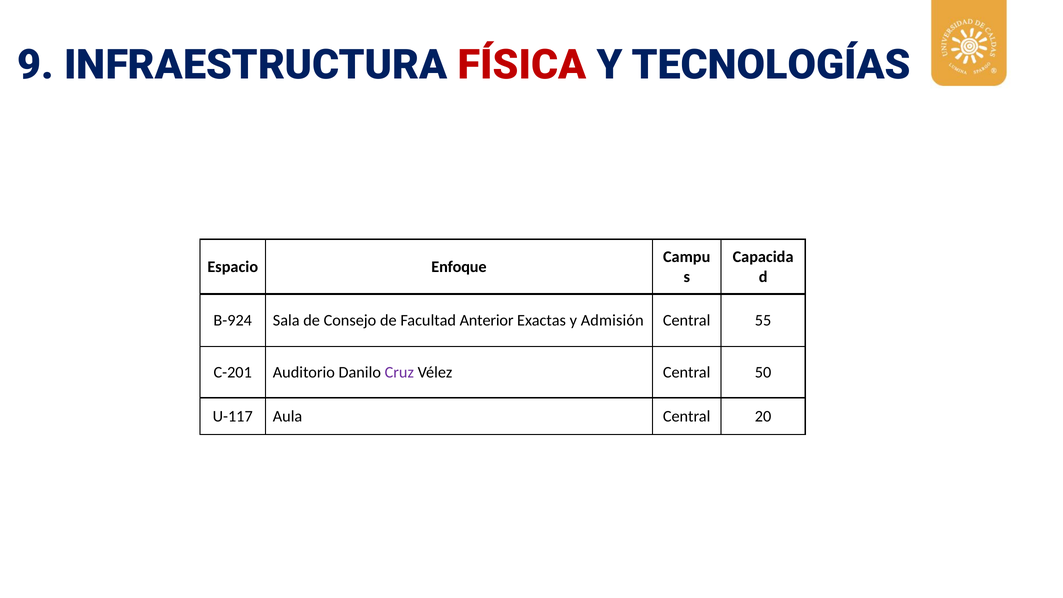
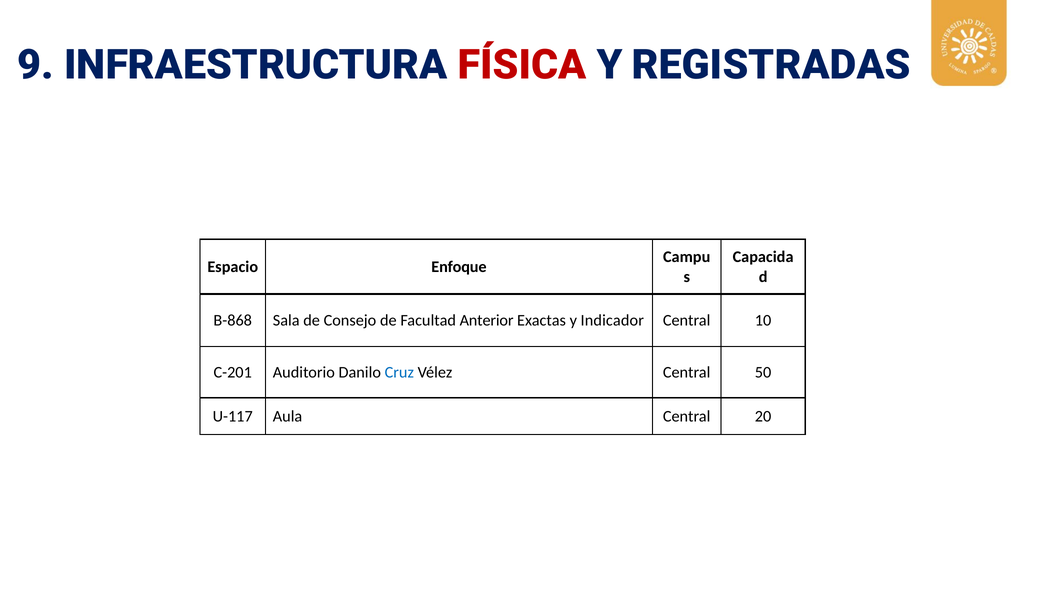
TECNOLOGÍAS: TECNOLOGÍAS -> REGISTRADAS
B-924: B-924 -> B-868
Admisión: Admisión -> Indicador
55: 55 -> 10
Cruz colour: purple -> blue
